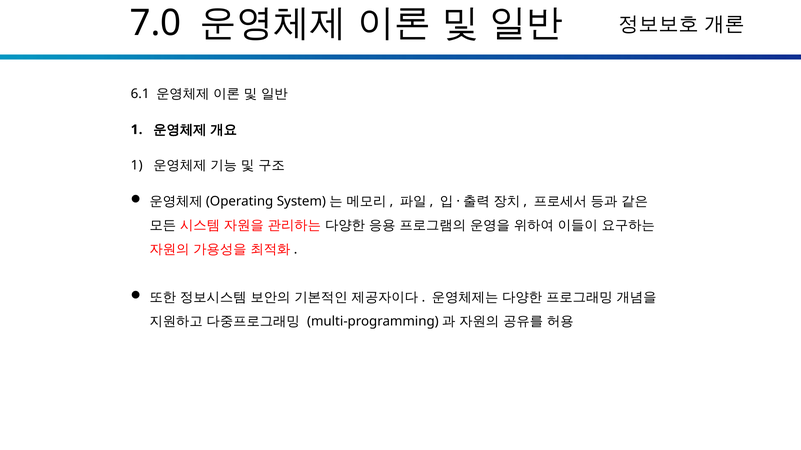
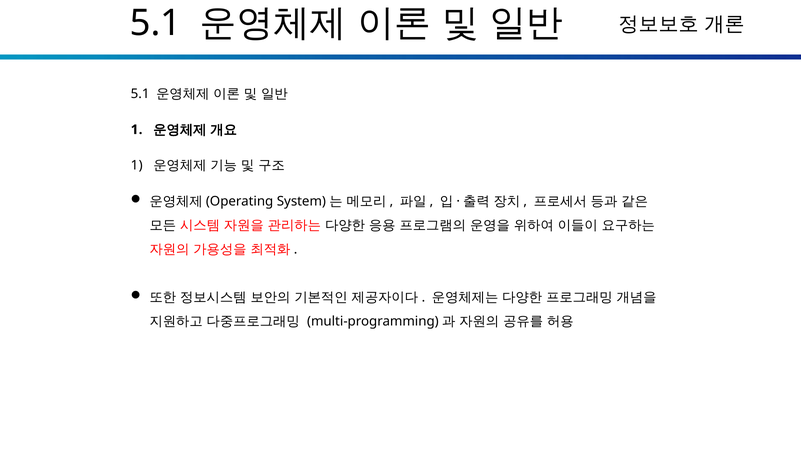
7.0 at (156, 23): 7.0 -> 5.1
6.1 at (140, 94): 6.1 -> 5.1
